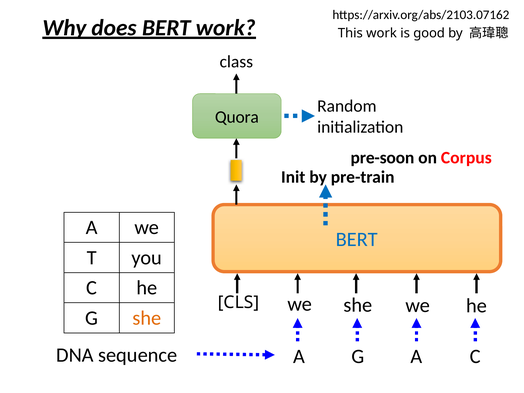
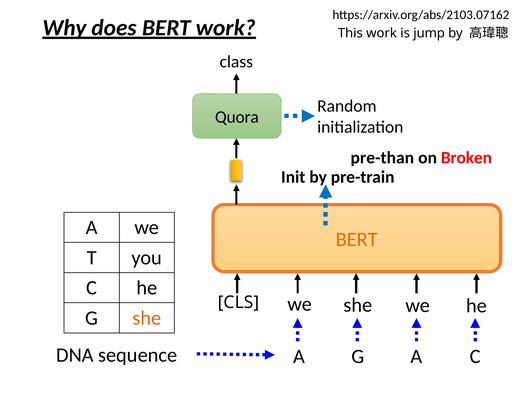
good: good -> jump
pre-soon: pre-soon -> pre-than
Corpus: Corpus -> Broken
BERT at (357, 240) colour: blue -> orange
